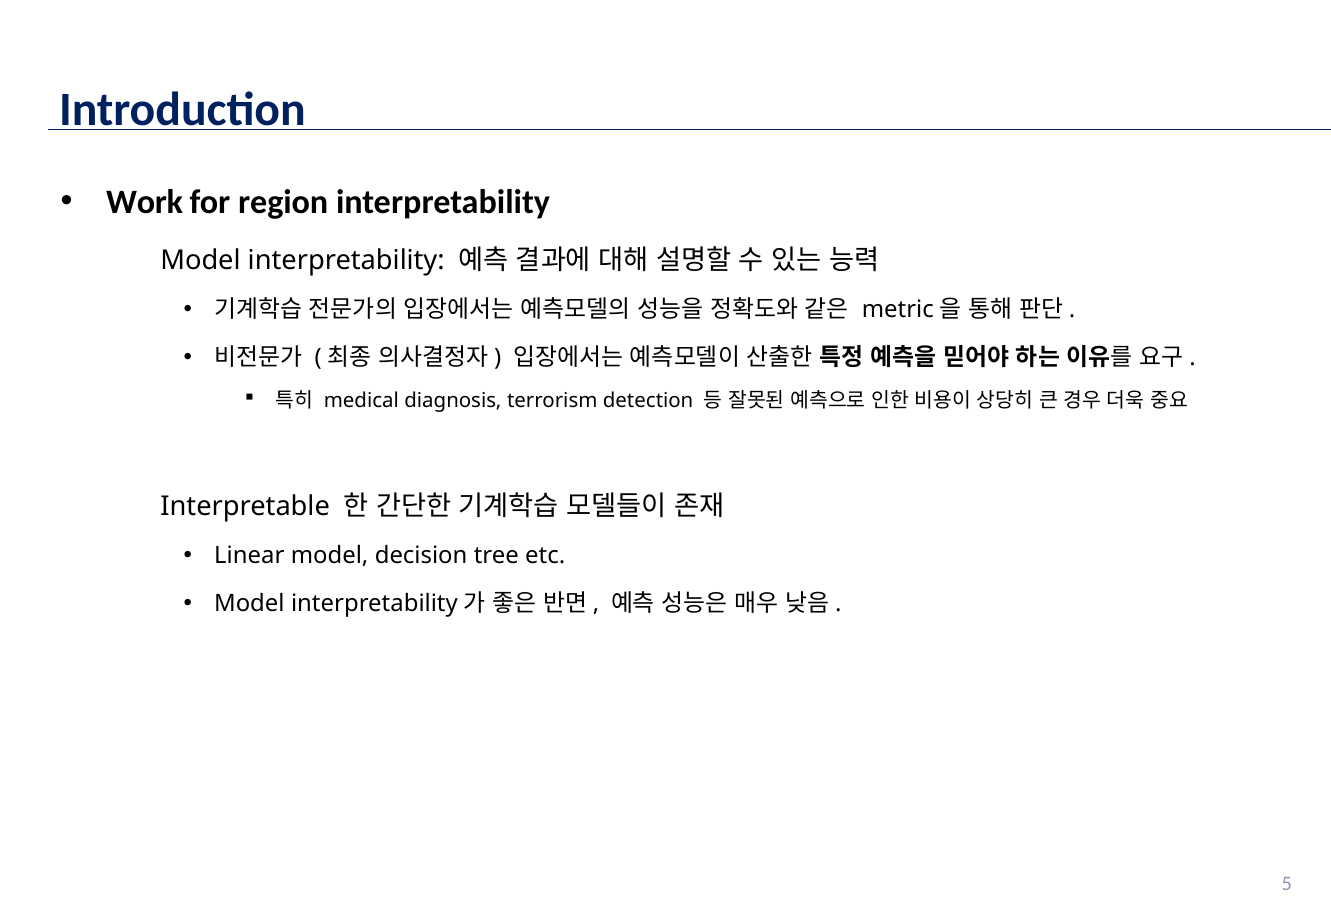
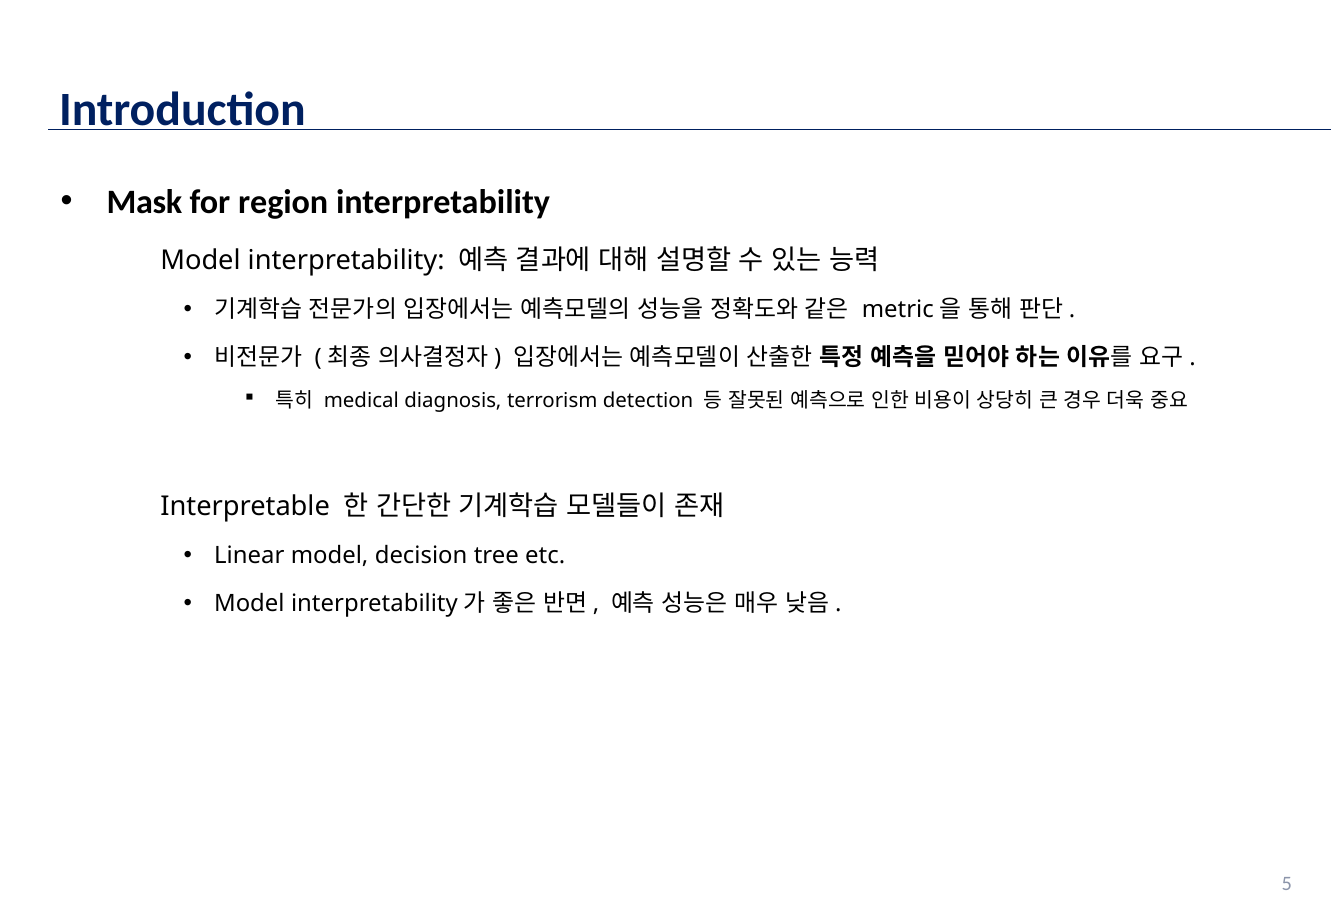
Work: Work -> Mask
